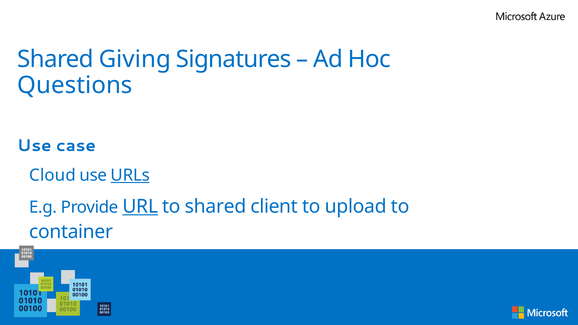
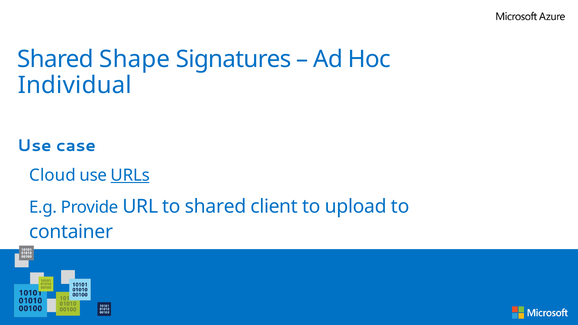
Giving: Giving -> Shape
Questions: Questions -> Individual
URL underline: present -> none
